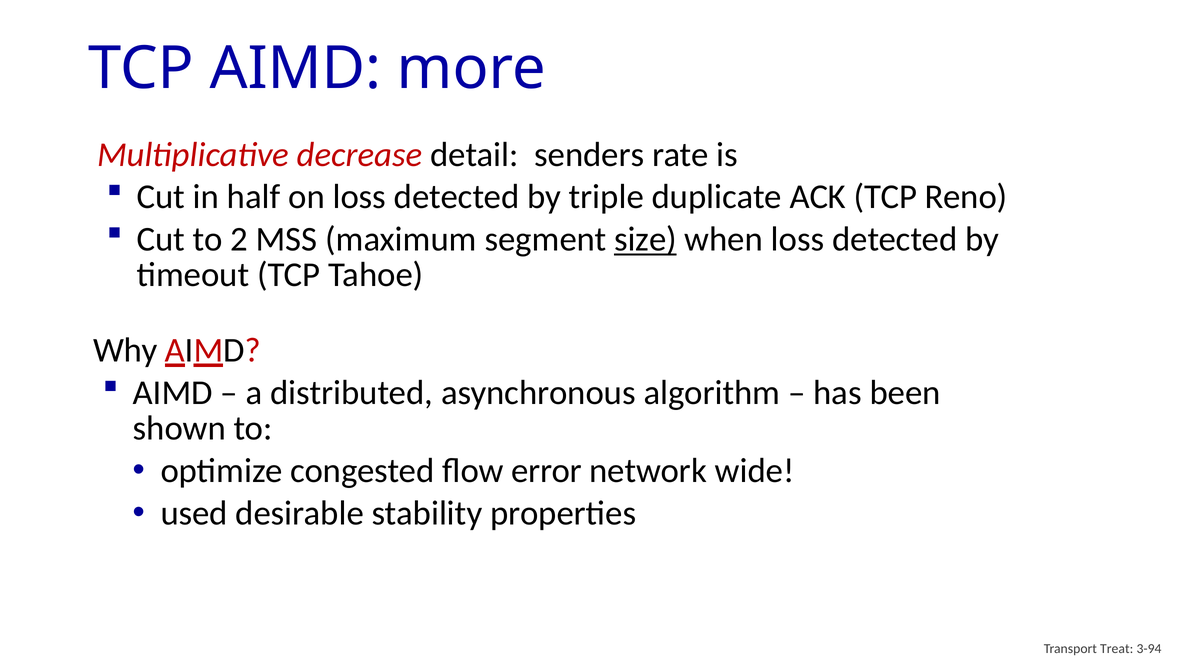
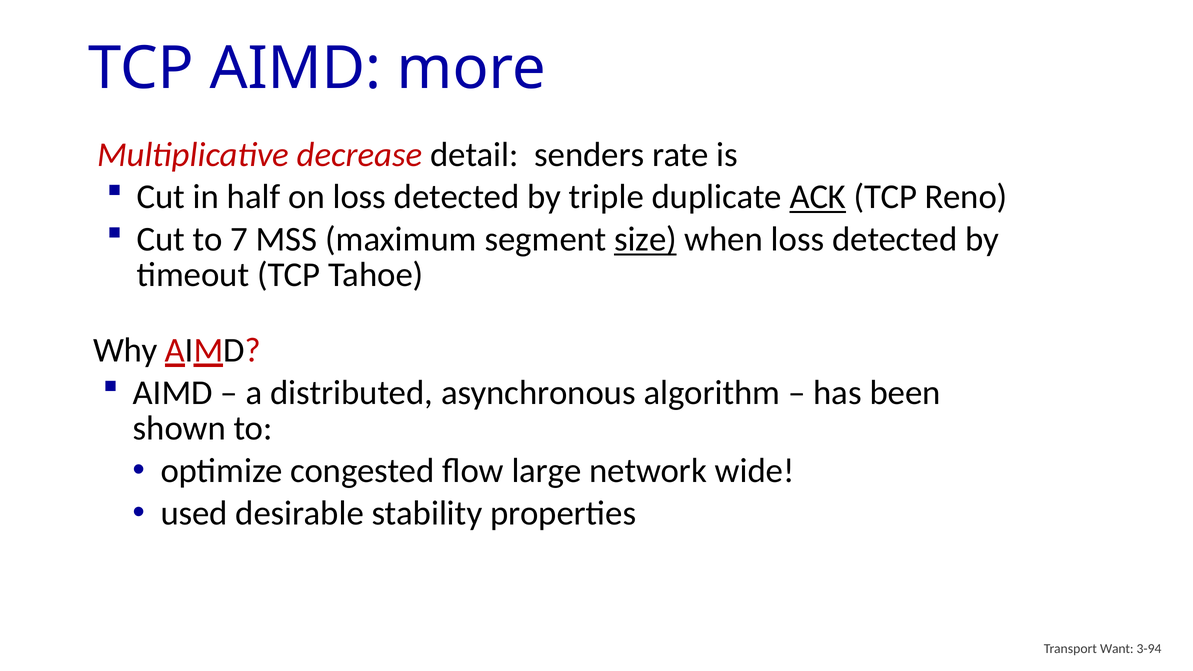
ACK underline: none -> present
2: 2 -> 7
error: error -> large
Treat: Treat -> Want
